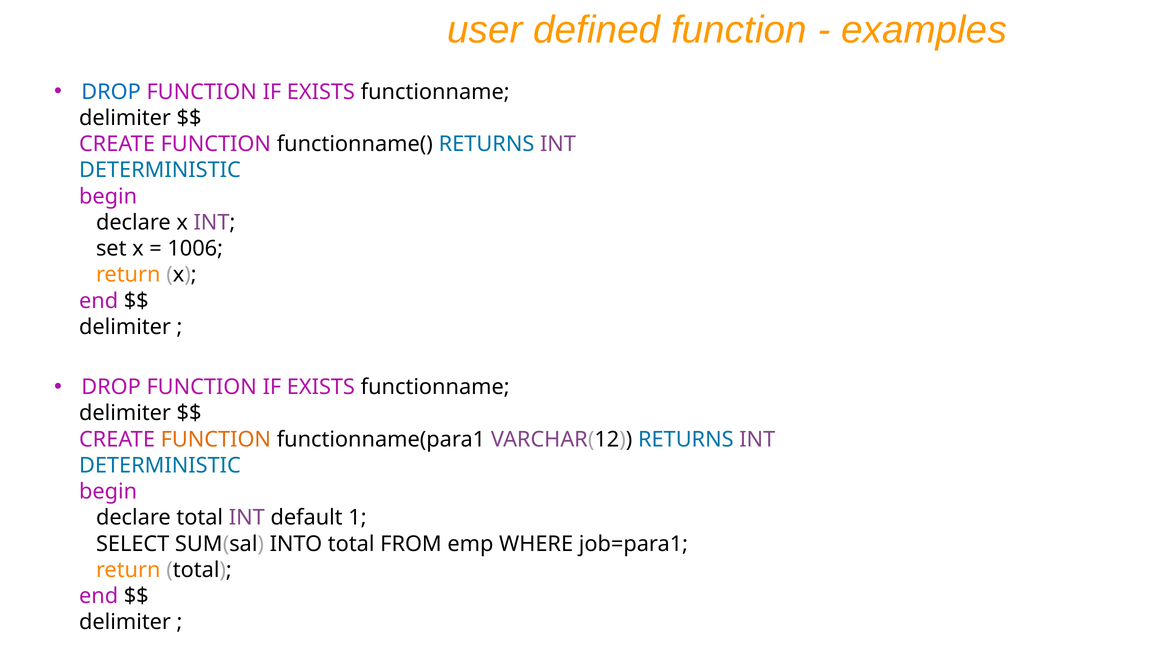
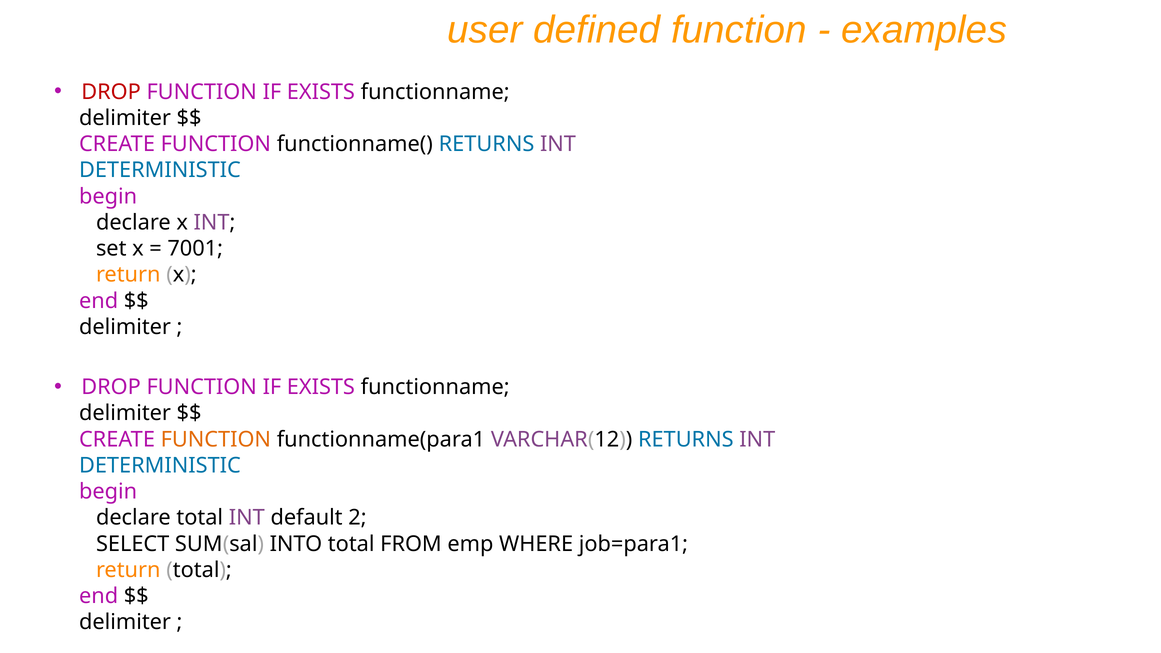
DROP at (111, 92) colour: blue -> red
1006: 1006 -> 7001
1: 1 -> 2
